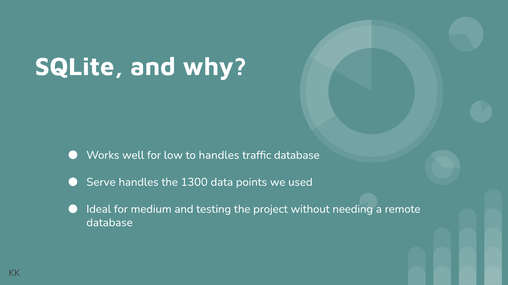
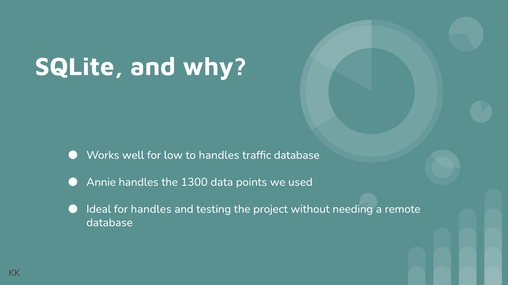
Serve: Serve -> Annie
for medium: medium -> handles
